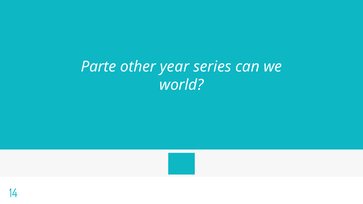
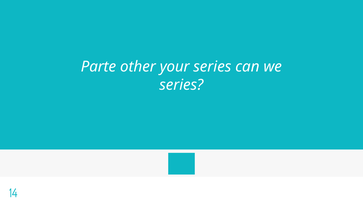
year: year -> your
world at (181, 85): world -> series
